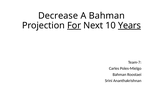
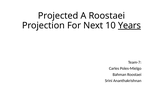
Decrease: Decrease -> Projected
A Bahman: Bahman -> Roostaei
For underline: present -> none
